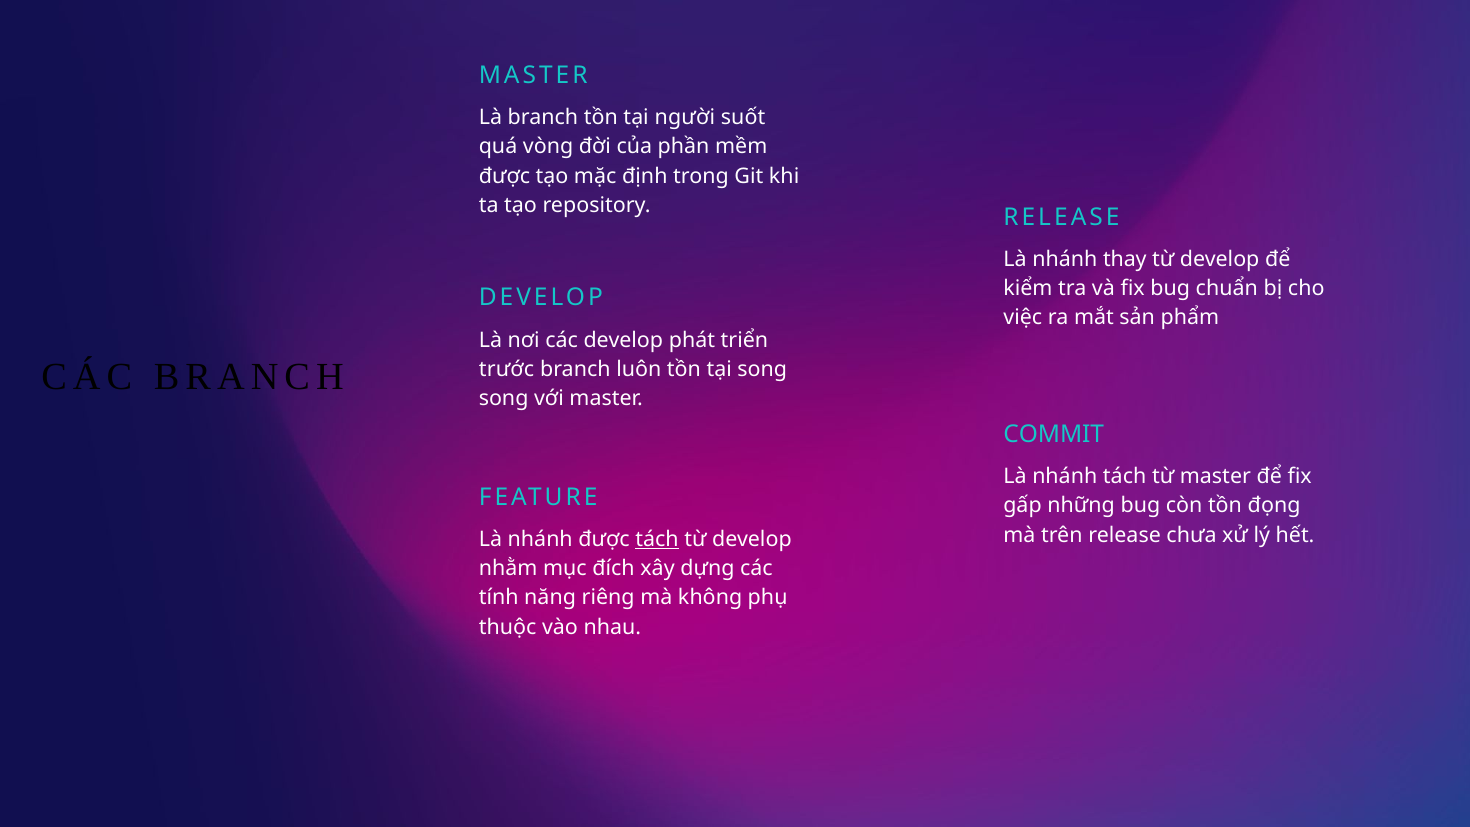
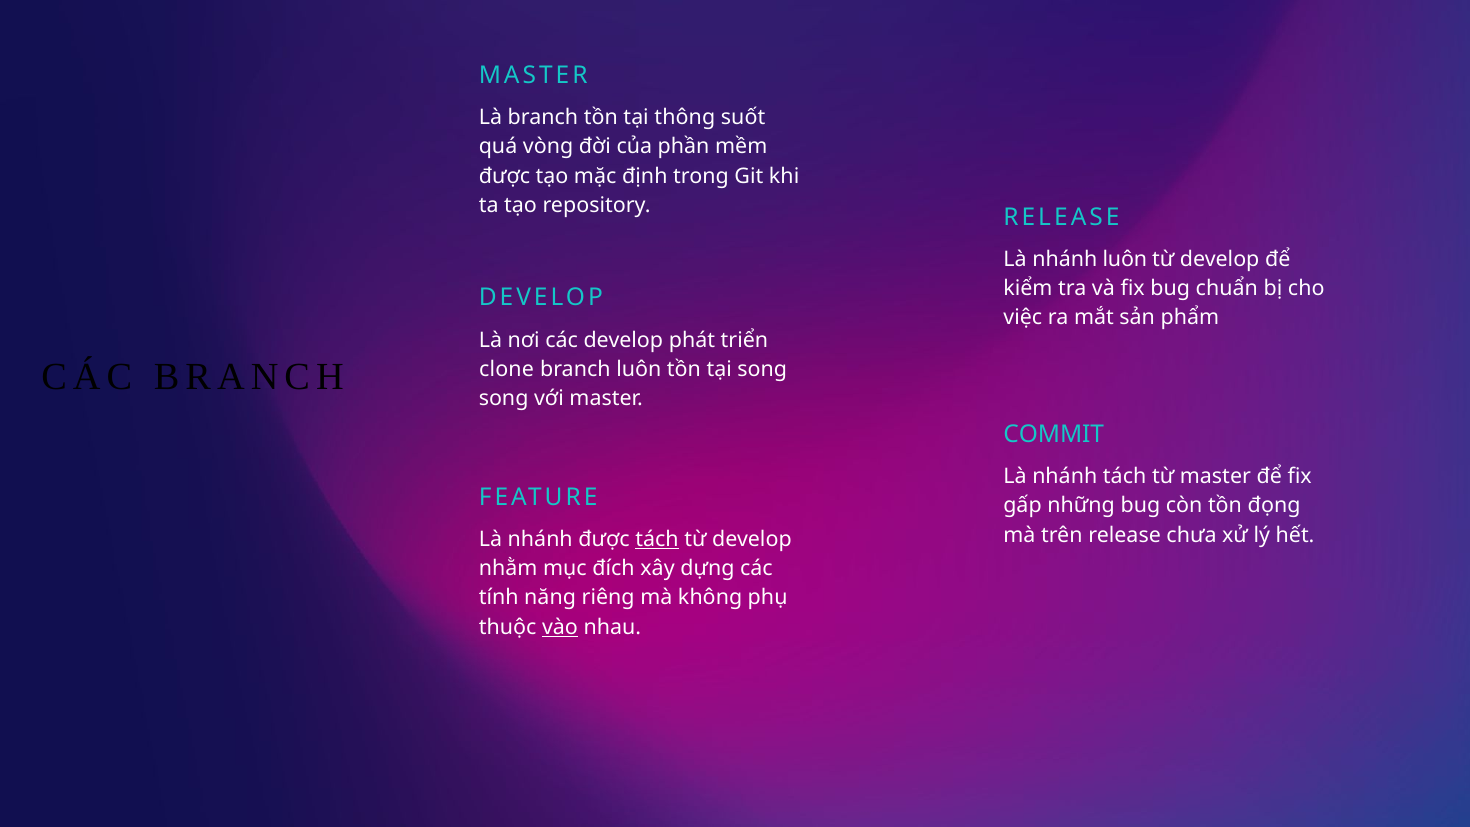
người: người -> thông
nhánh thay: thay -> luôn
trước: trước -> clone
vào underline: none -> present
